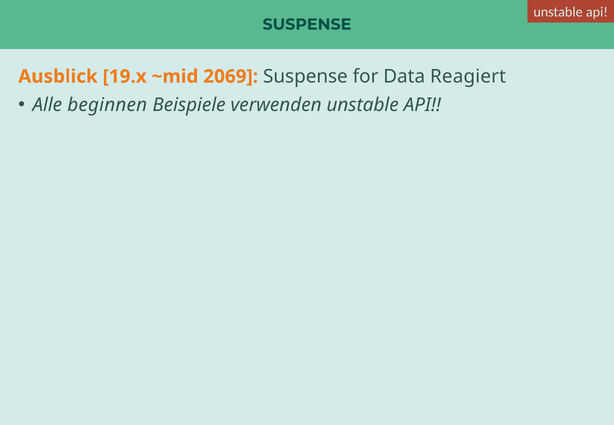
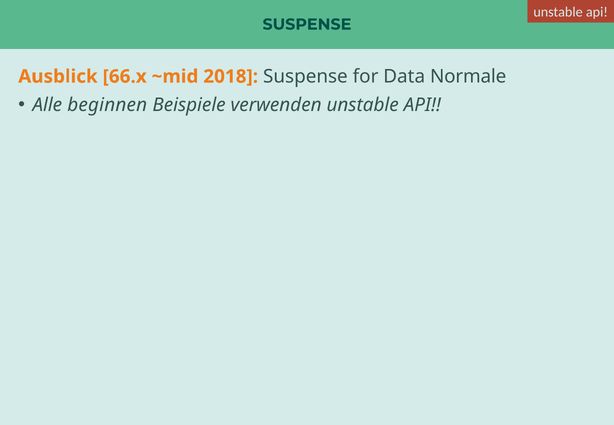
19.x: 19.x -> 66.x
2069: 2069 -> 2018
Reagiert: Reagiert -> Normale
